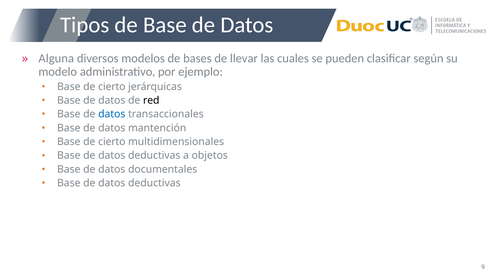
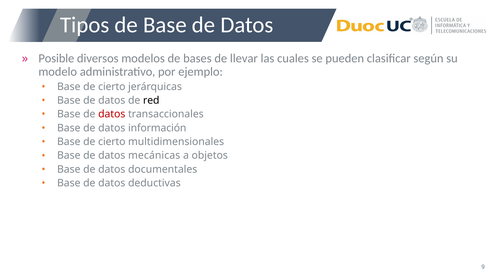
Alguna: Alguna -> Posible
datos at (112, 114) colour: blue -> red
mantención: mantención -> información
deductivas at (154, 156): deductivas -> mecánicas
